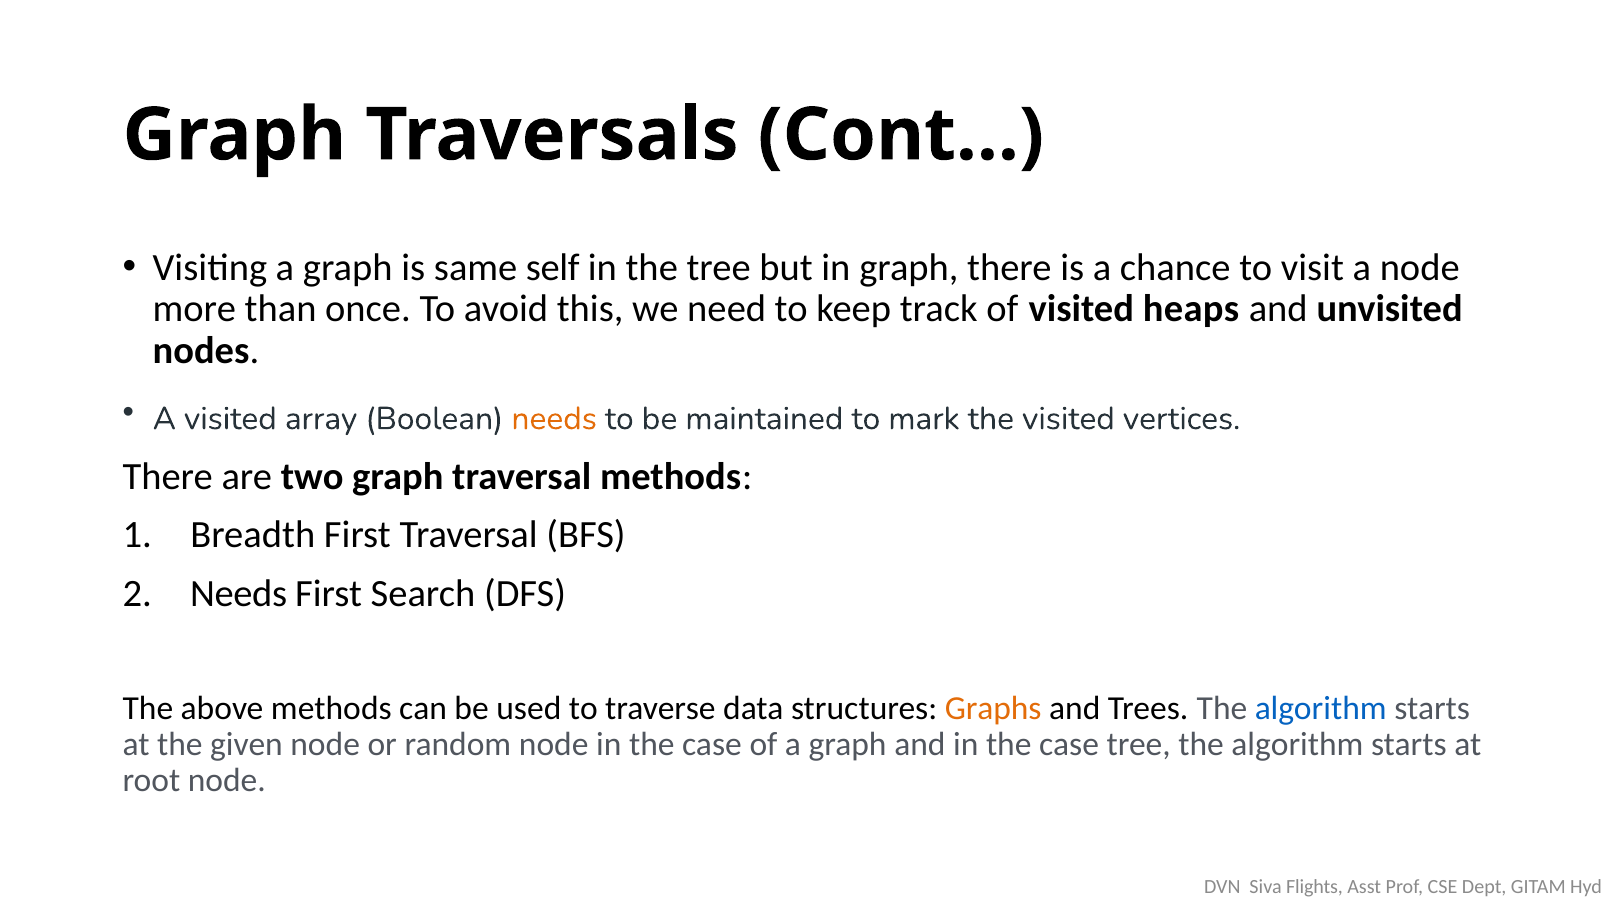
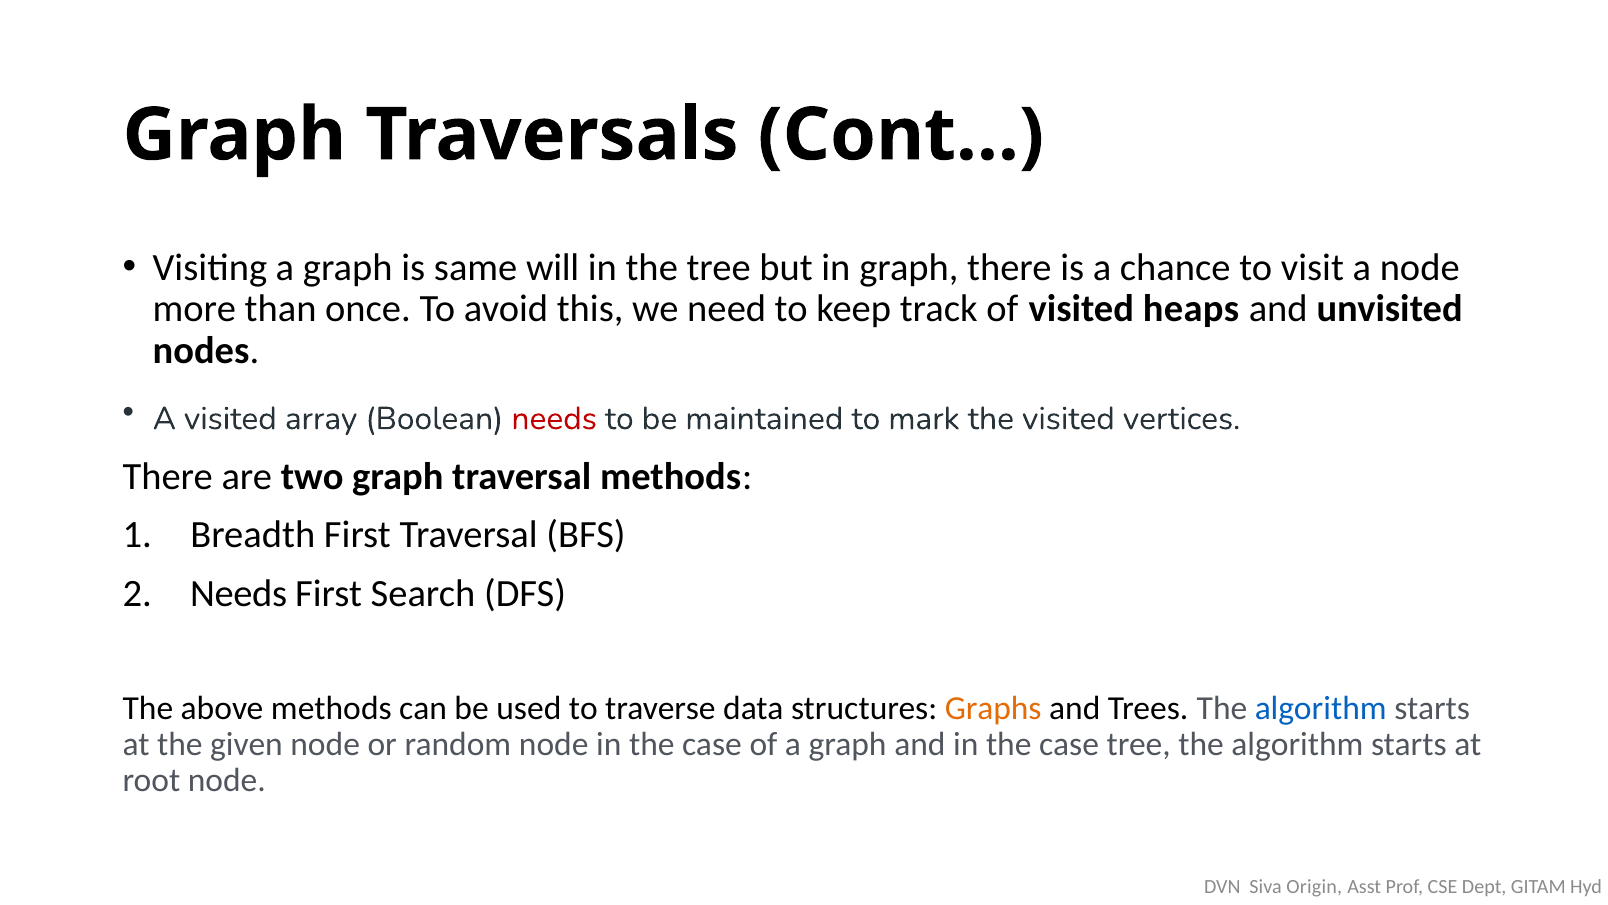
self: self -> will
needs at (554, 418) colour: orange -> red
Flights: Flights -> Origin
